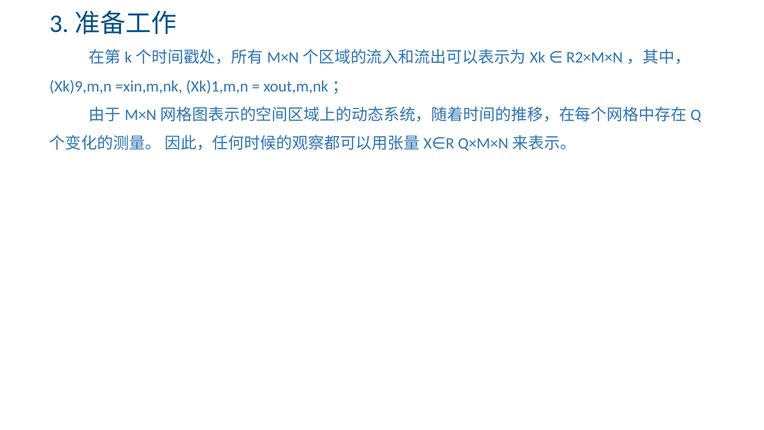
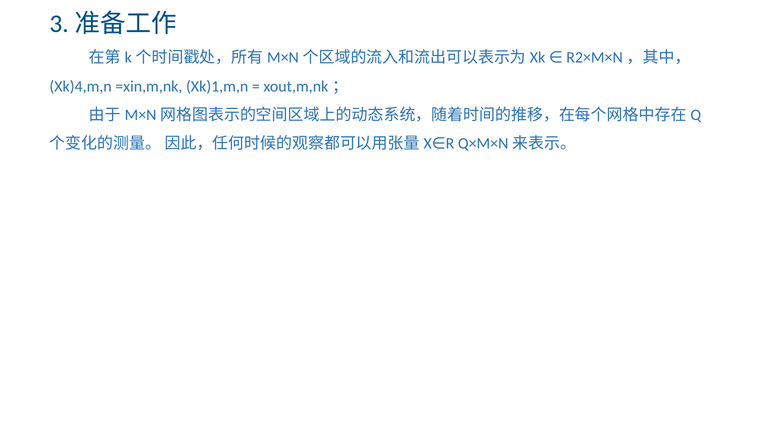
Xk)9,m,n: Xk)9,m,n -> Xk)4,m,n
